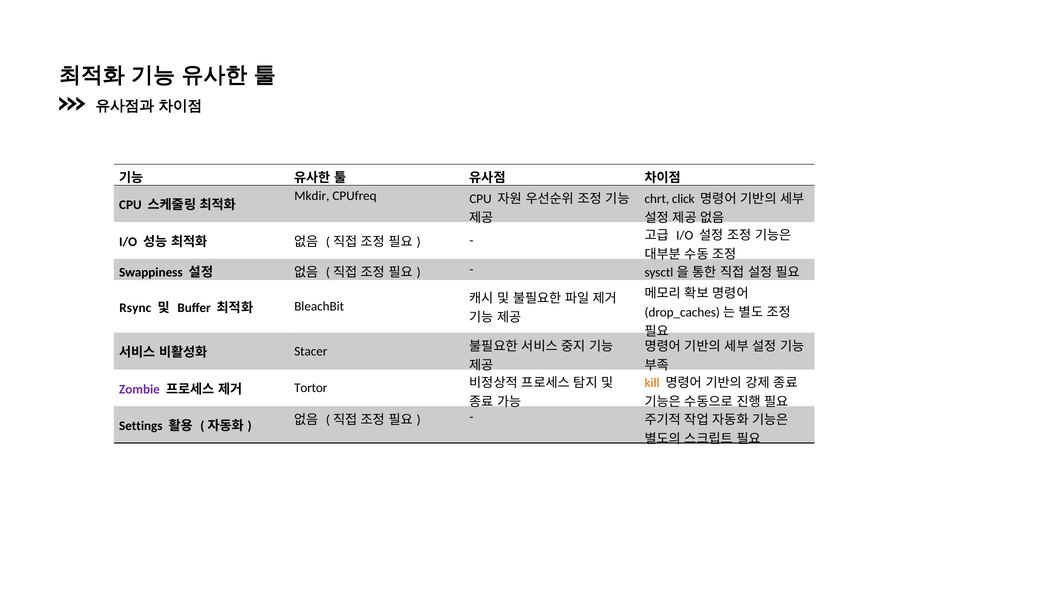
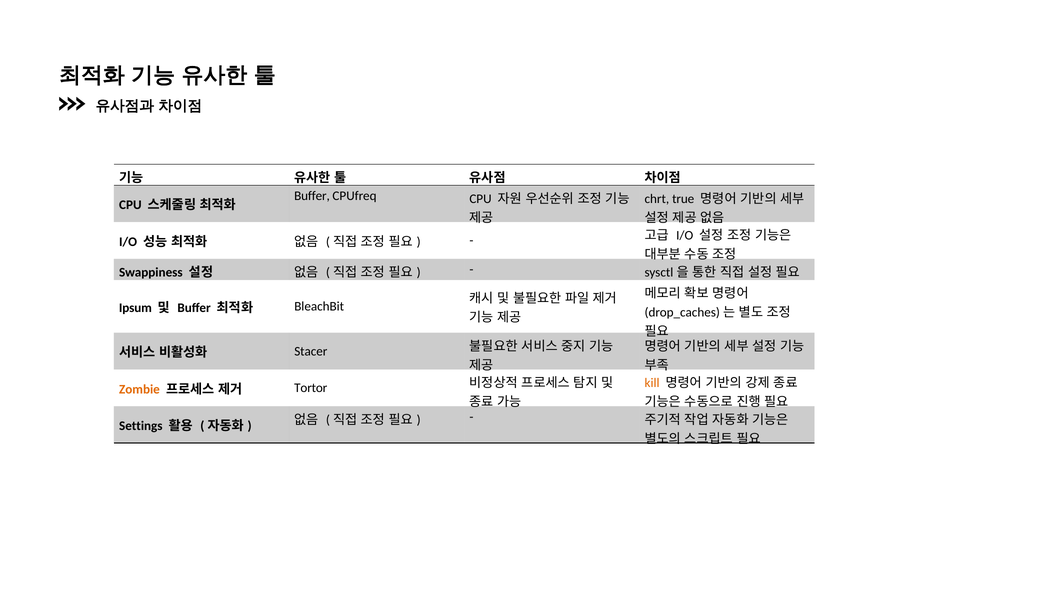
Mkdir at (312, 196): Mkdir -> Buffer
click: click -> true
Rsync: Rsync -> Ipsum
Zombie colour: purple -> orange
